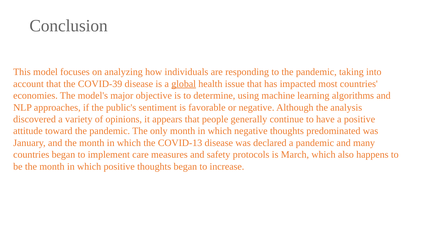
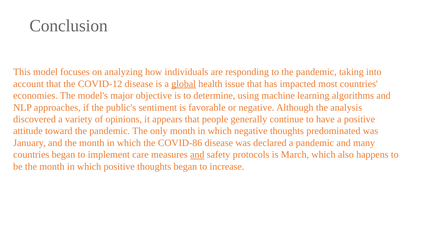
COVID-39: COVID-39 -> COVID-12
COVID-13: COVID-13 -> COVID-86
and at (197, 155) underline: none -> present
